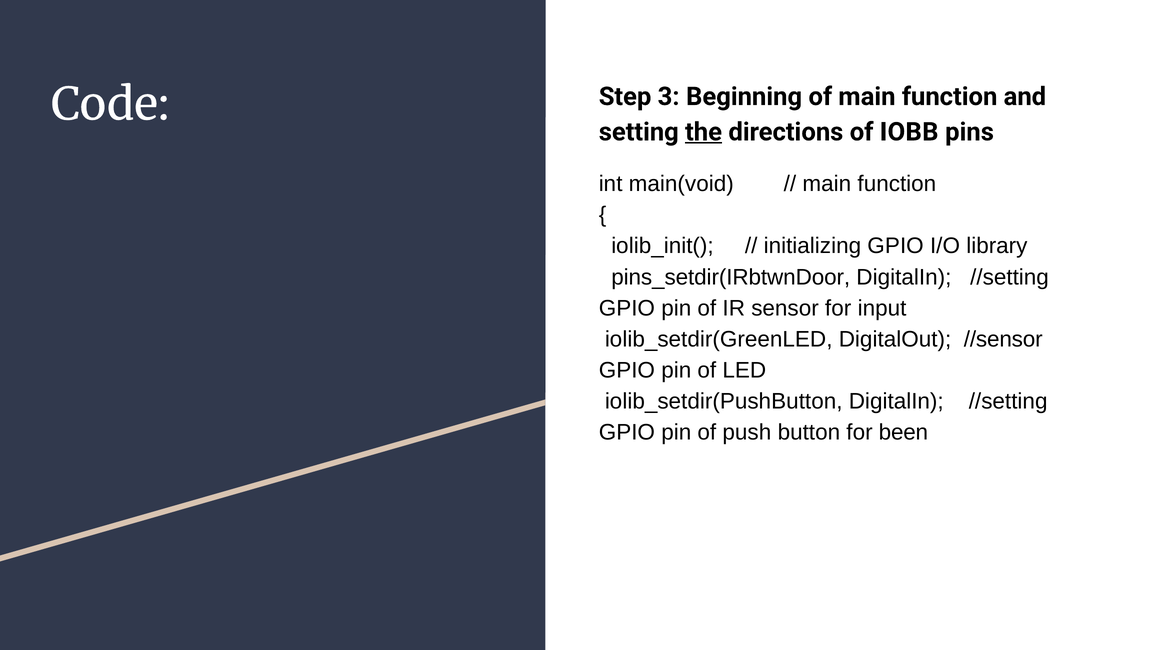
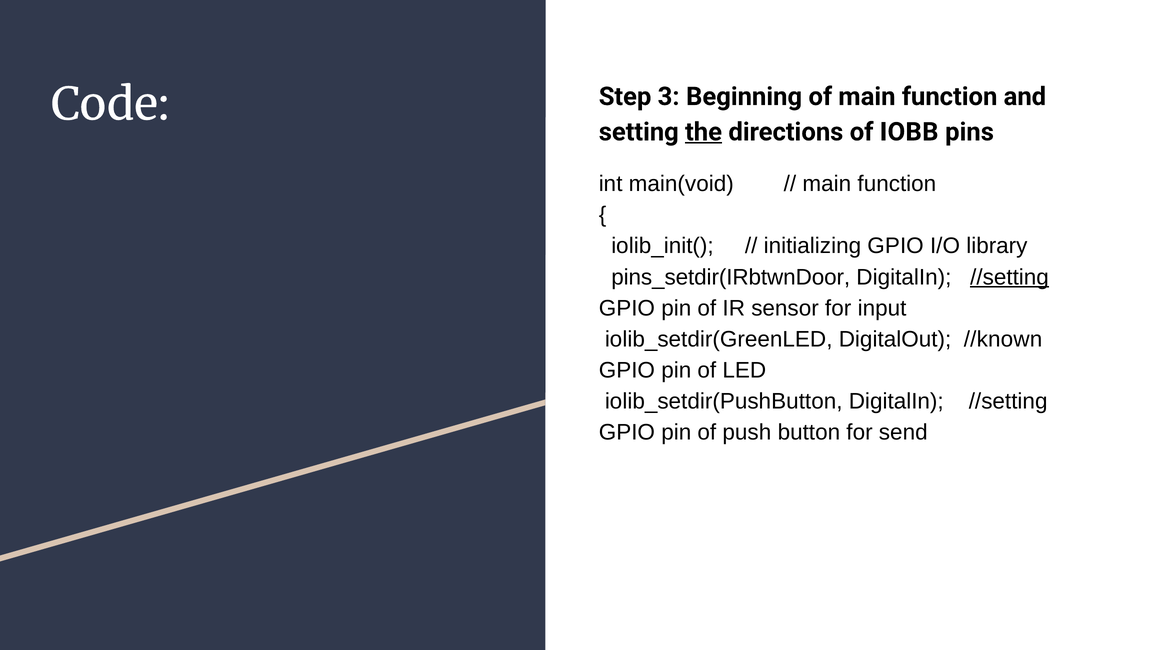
//setting at (1010, 277) underline: none -> present
//sensor: //sensor -> //known
been: been -> send
